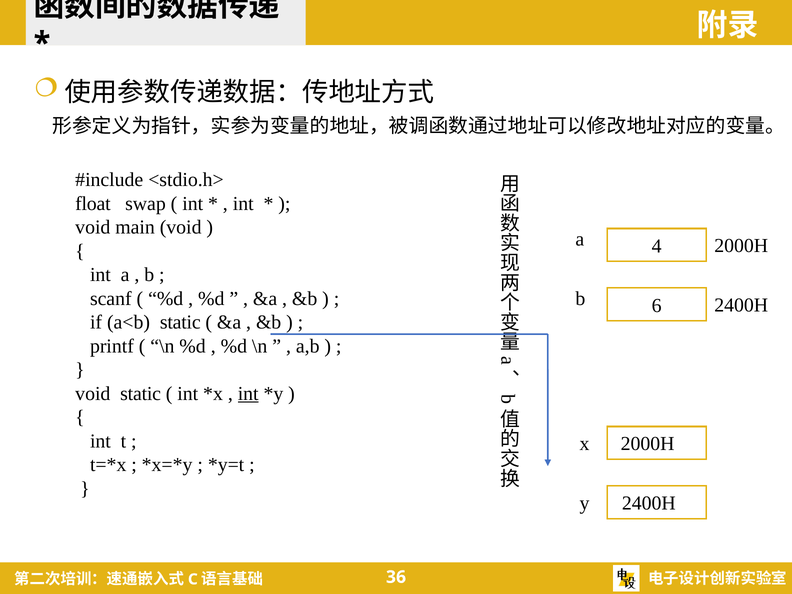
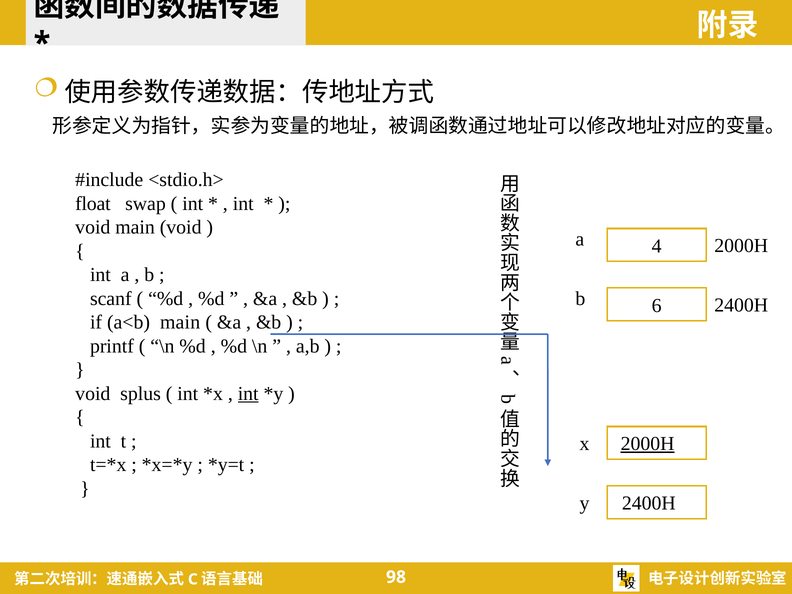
a<b static: static -> main
void static: static -> splus
2000H at (648, 444) underline: none -> present
36: 36 -> 98
